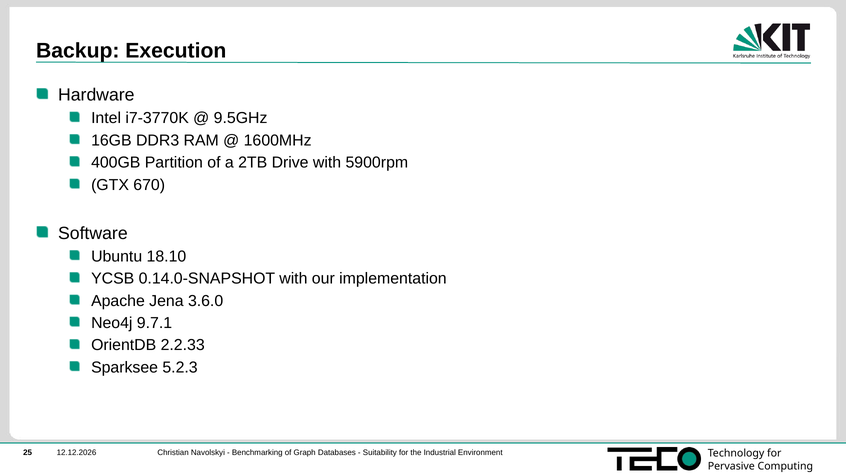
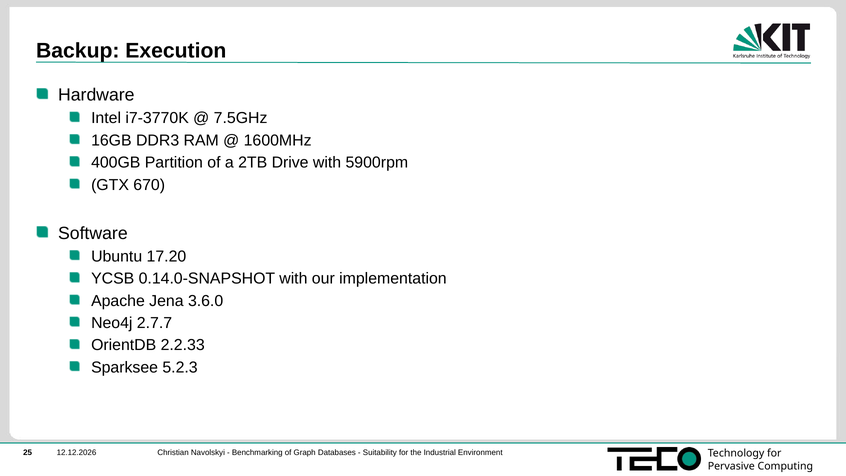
9.5GHz: 9.5GHz -> 7.5GHz
18.10: 18.10 -> 17.20
9.7.1: 9.7.1 -> 2.7.7
